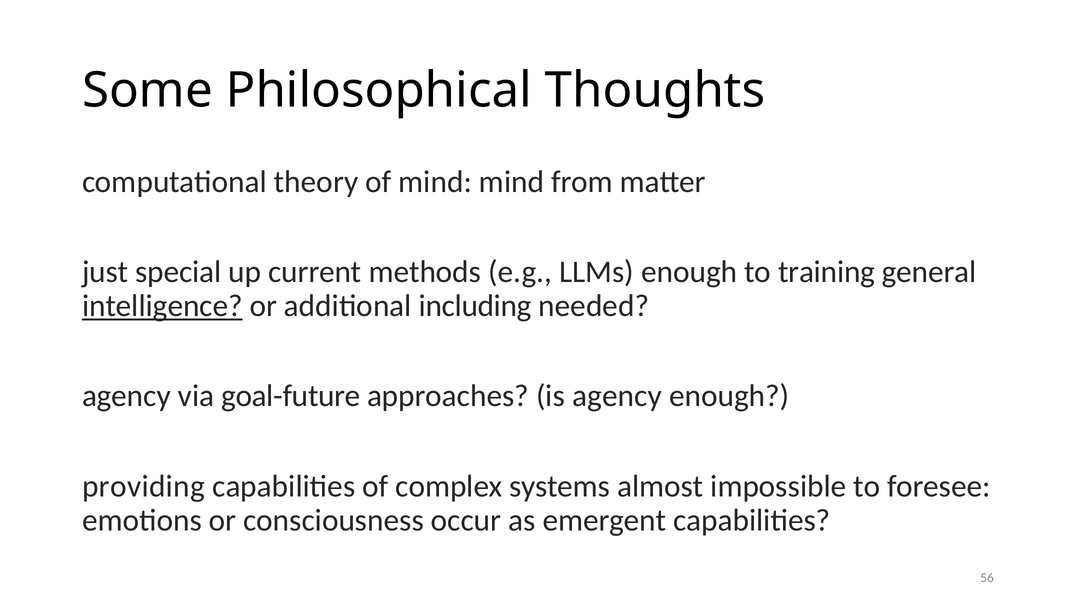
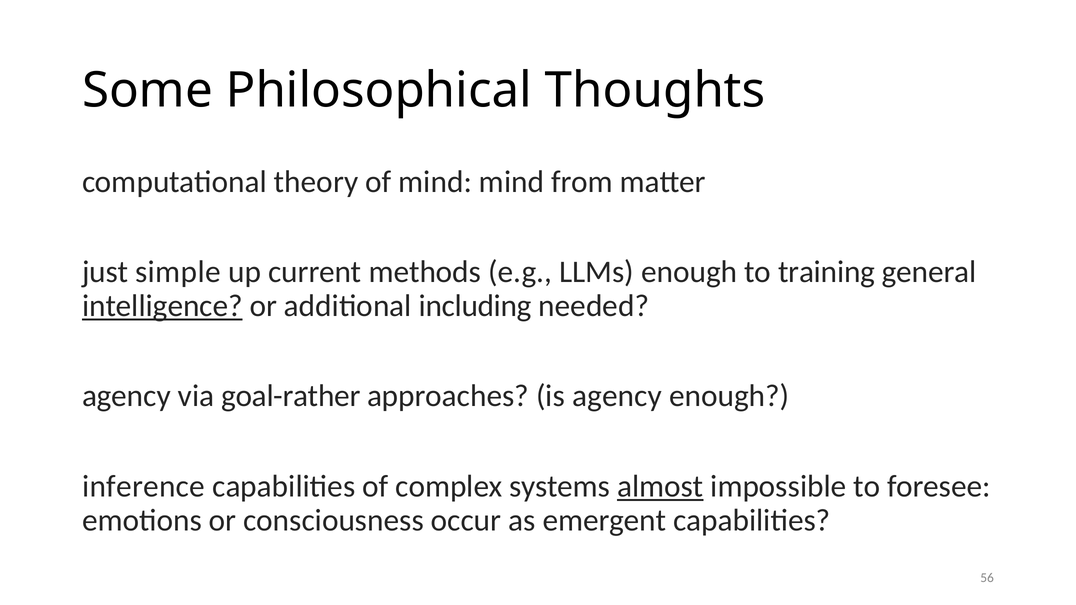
special: special -> simple
goal-future: goal-future -> goal-rather
providing: providing -> inference
almost underline: none -> present
